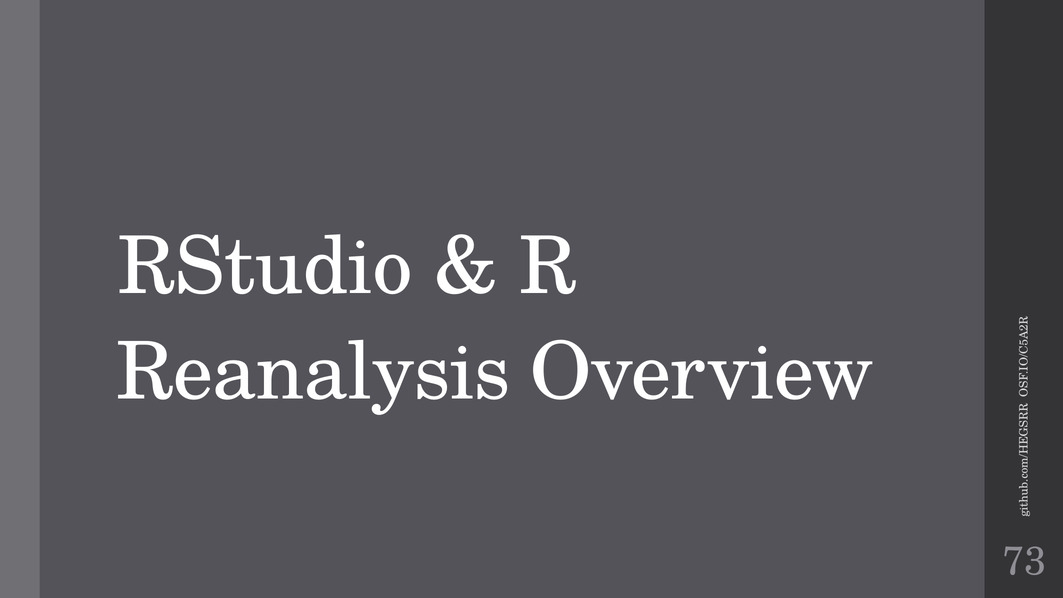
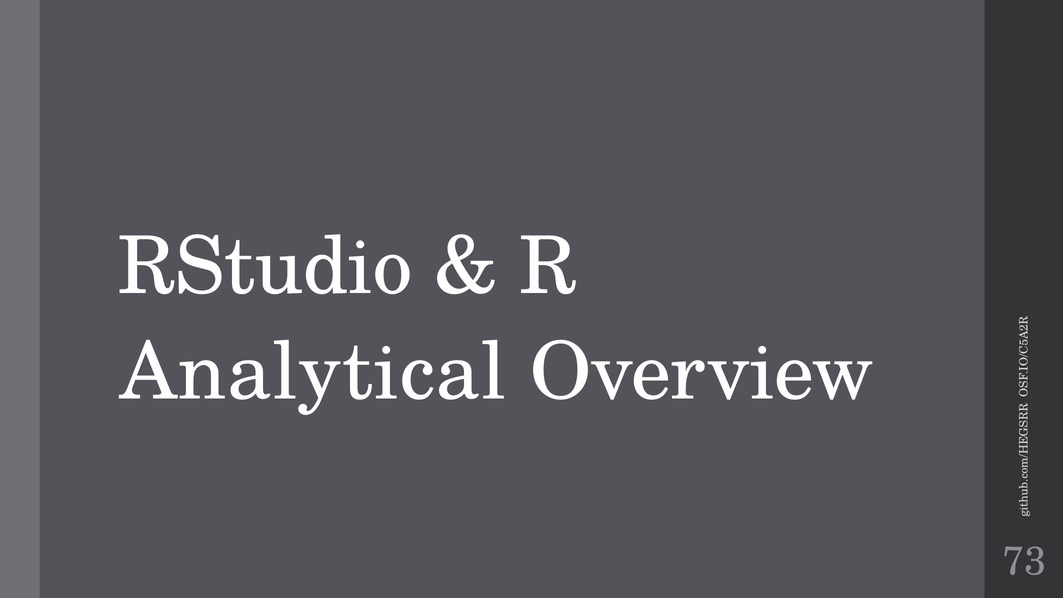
Reanalysis: Reanalysis -> Analytical
